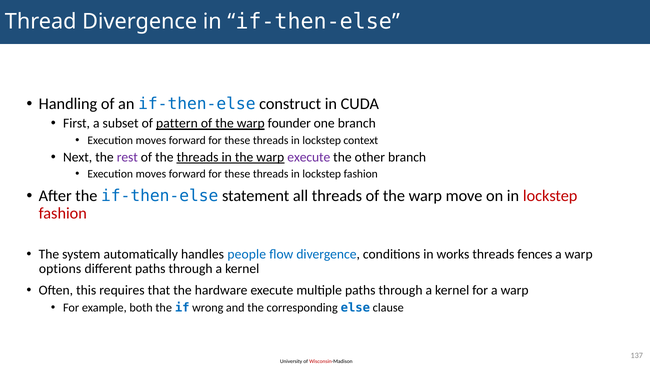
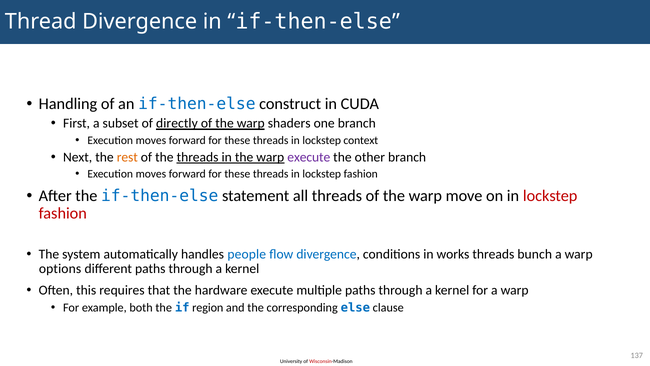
pattern: pattern -> directly
founder: founder -> shaders
rest colour: purple -> orange
fences: fences -> bunch
wrong: wrong -> region
